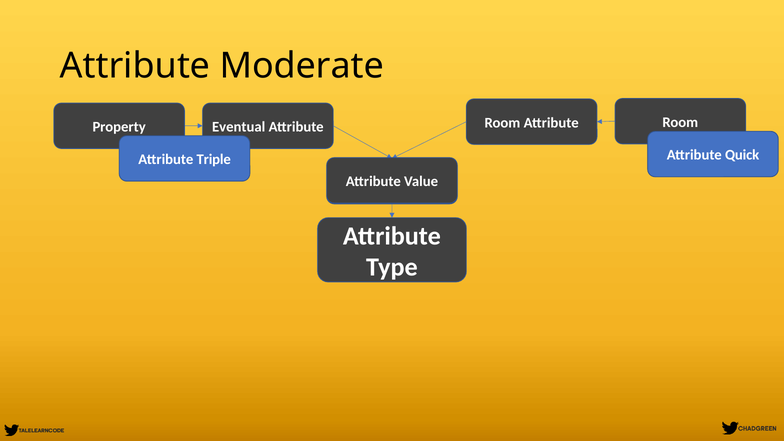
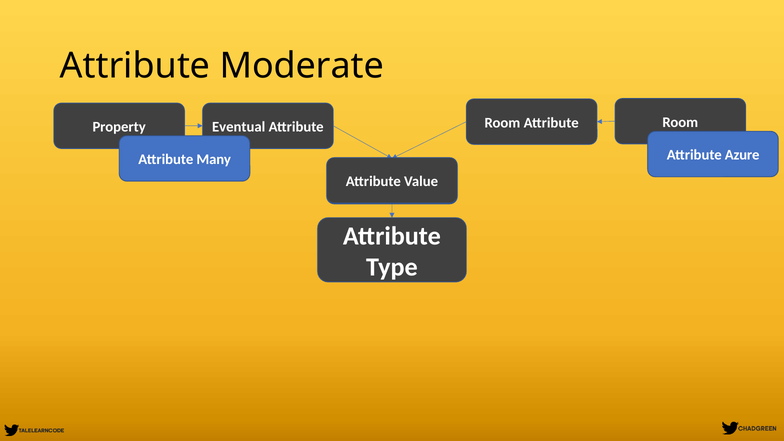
Triple: Triple -> Many
Quick: Quick -> Azure
